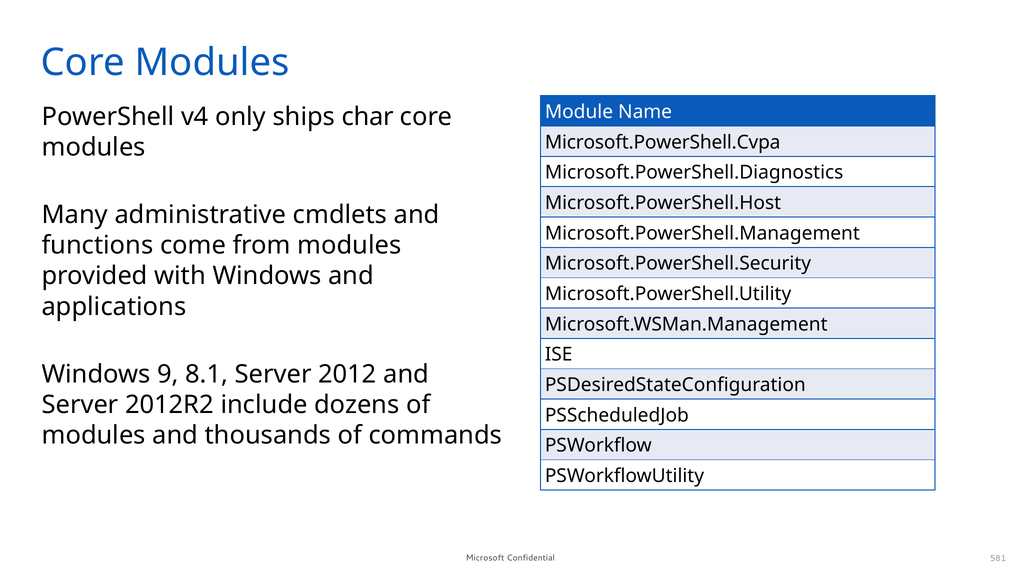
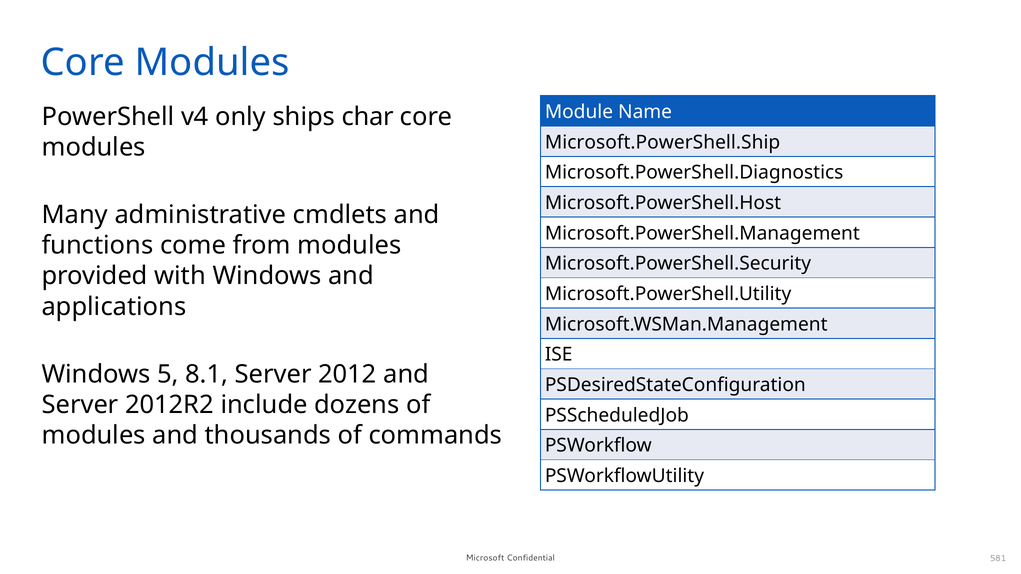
Microsoft.PowerShell.Cvpa: Microsoft.PowerShell.Cvpa -> Microsoft.PowerShell.Ship
9: 9 -> 5
